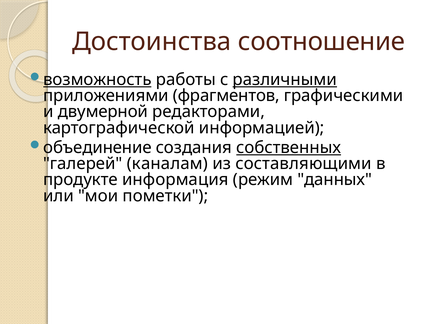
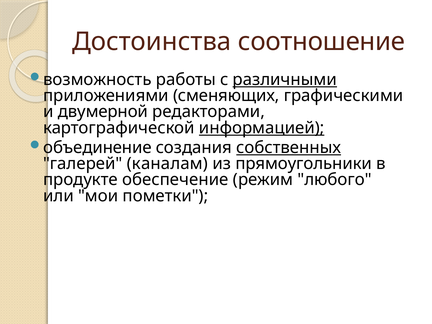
возможность underline: present -> none
фрагментов: фрагментов -> сменяющих
информацией underline: none -> present
составляющими: составляющими -> прямоугольники
информация: информация -> обеспечение
данных: данных -> любого
